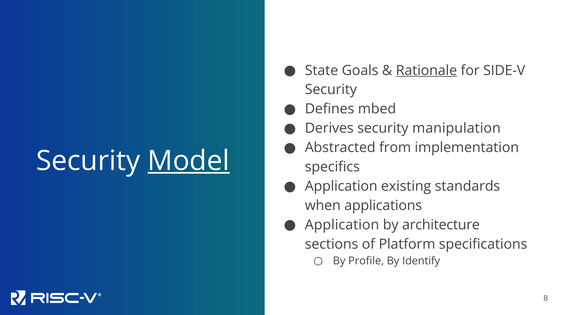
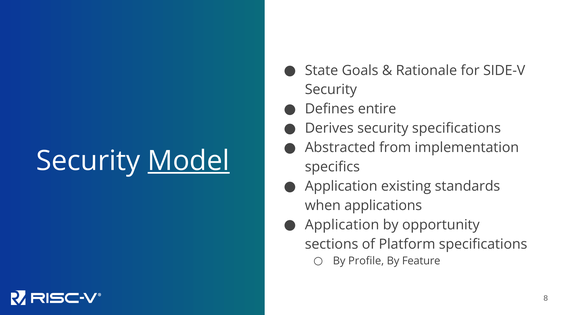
Rationale underline: present -> none
mbed: mbed -> entire
security manipulation: manipulation -> specifications
architecture: architecture -> opportunity
Identify: Identify -> Feature
